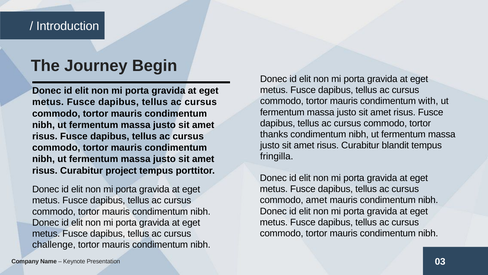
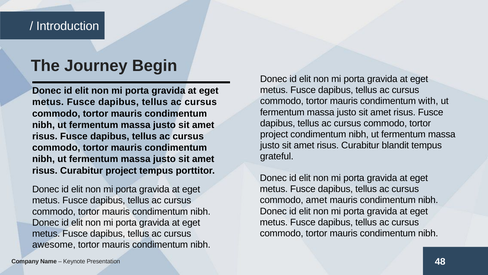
thanks at (274, 134): thanks -> project
fringilla: fringilla -> grateful
challenge: challenge -> awesome
03: 03 -> 48
